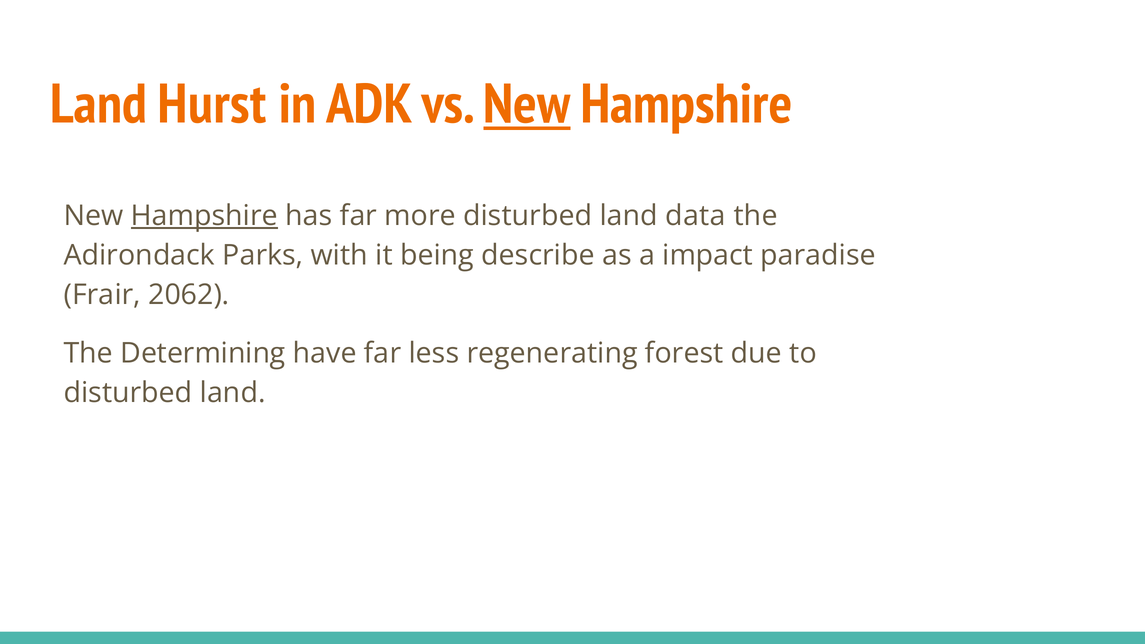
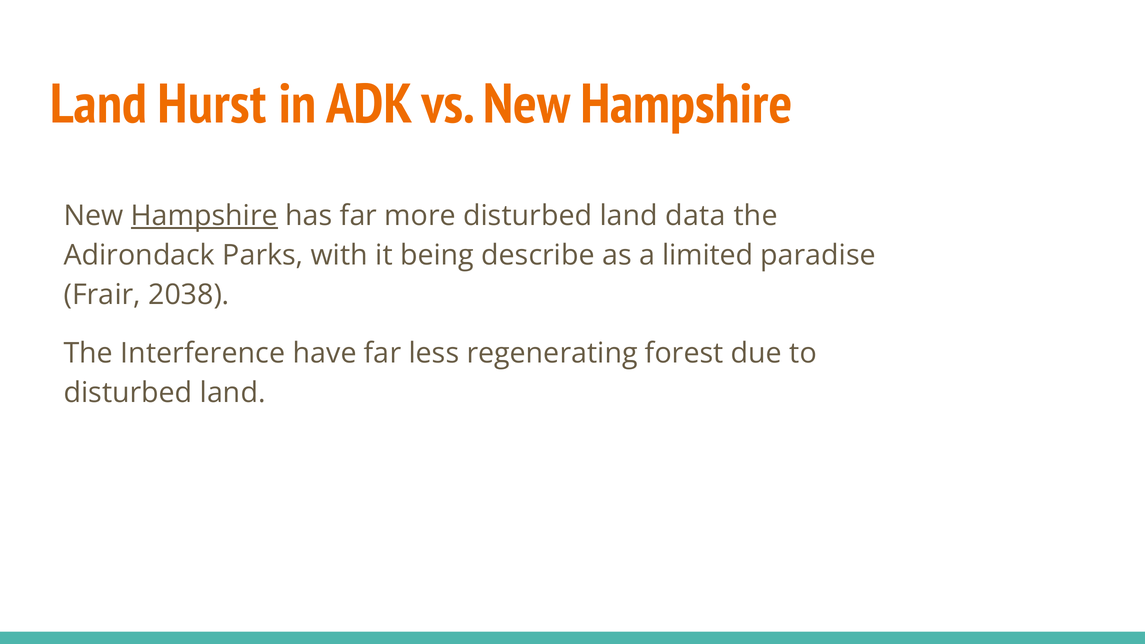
New at (527, 104) underline: present -> none
impact: impact -> limited
2062: 2062 -> 2038
Determining: Determining -> Interference
